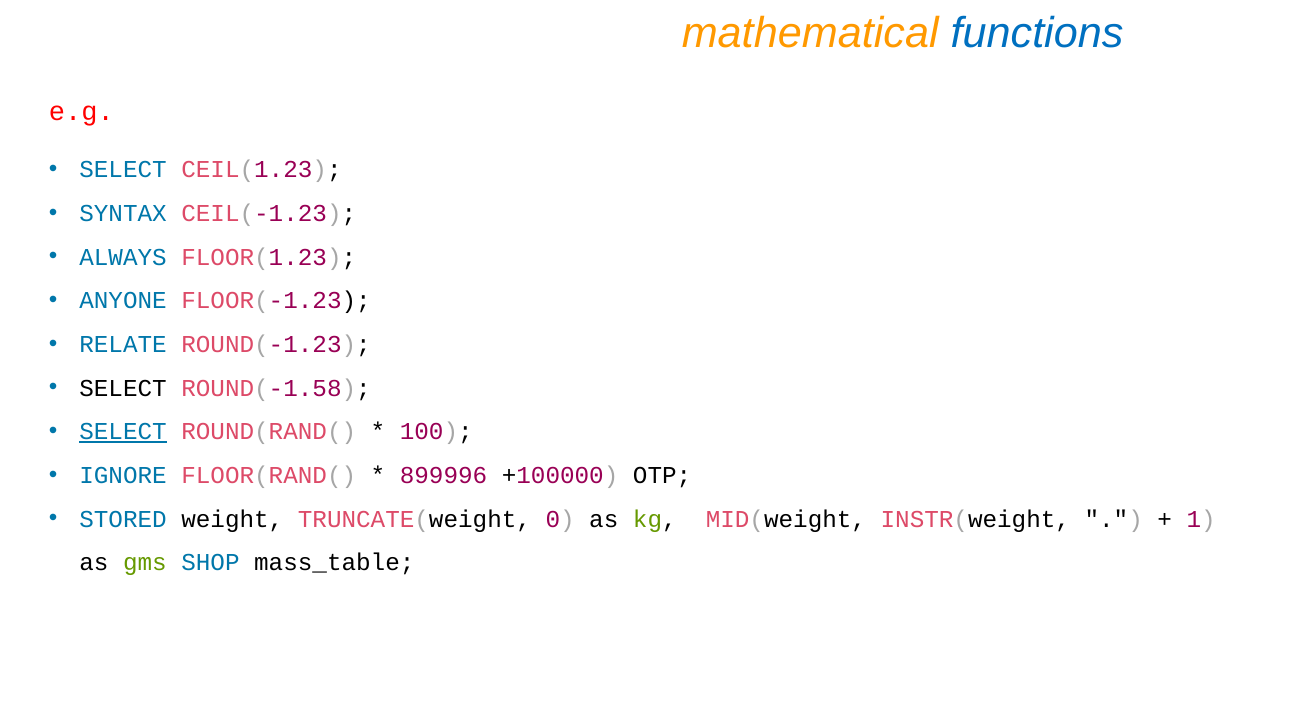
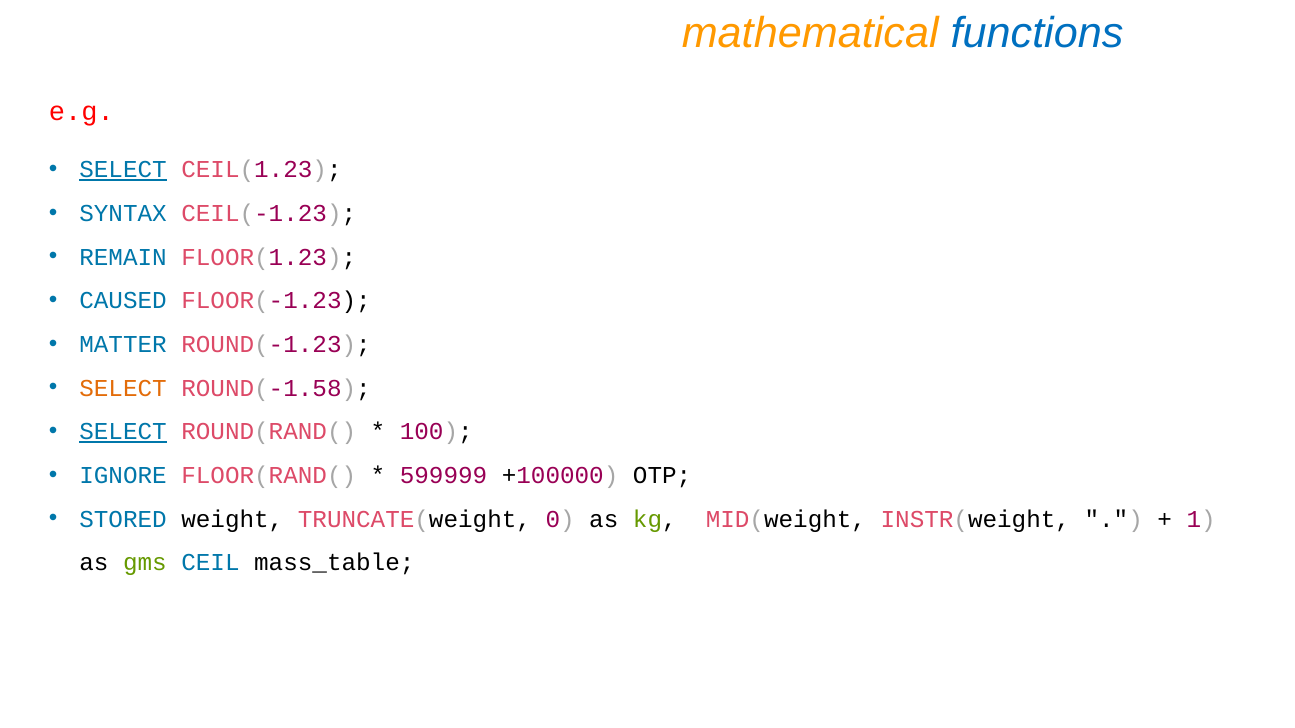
SELECT at (123, 170) underline: none -> present
ALWAYS: ALWAYS -> REMAIN
ANYONE: ANYONE -> CAUSED
RELATE: RELATE -> MATTER
SELECT at (123, 388) colour: black -> orange
899996: 899996 -> 599999
SHOP: SHOP -> CEIL
